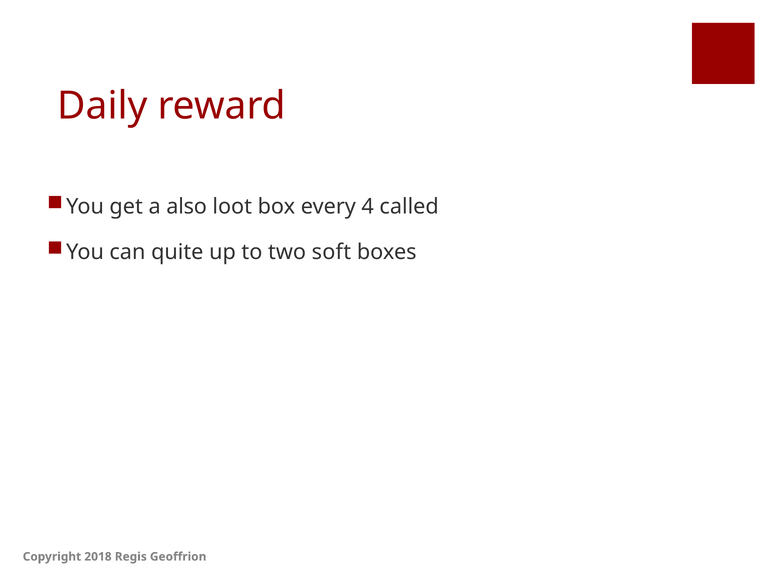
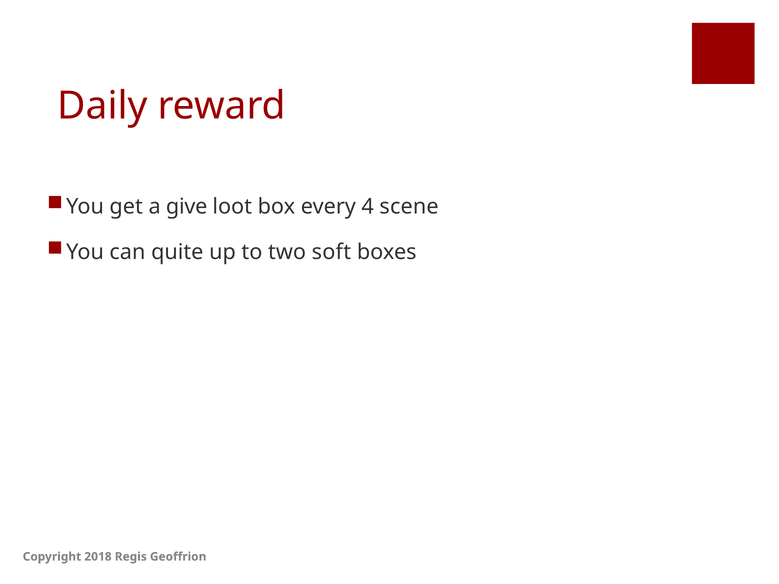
also: also -> give
called: called -> scene
